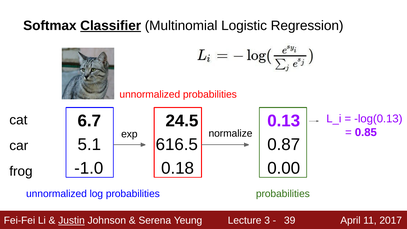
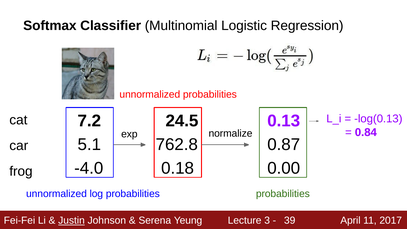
Classifier underline: present -> none
6.7: 6.7 -> 7.2
0.85: 0.85 -> 0.84
616.5: 616.5 -> 762.8
-1.0: -1.0 -> -4.0
